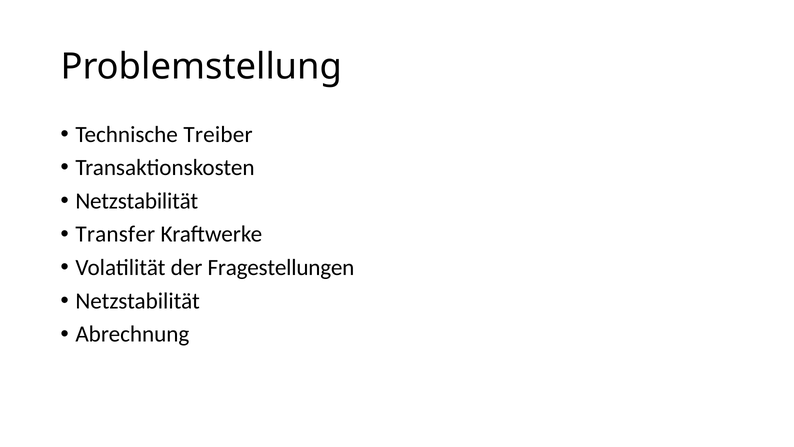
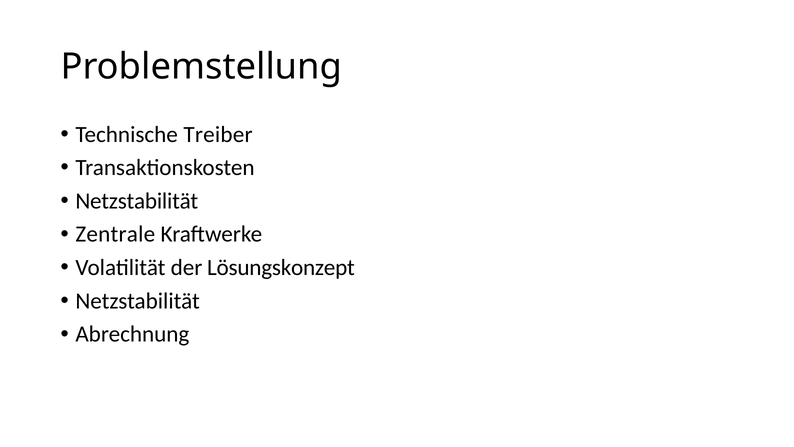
Transfer: Transfer -> Zentrale
Fragestellungen: Fragestellungen -> Lösungskonzept
